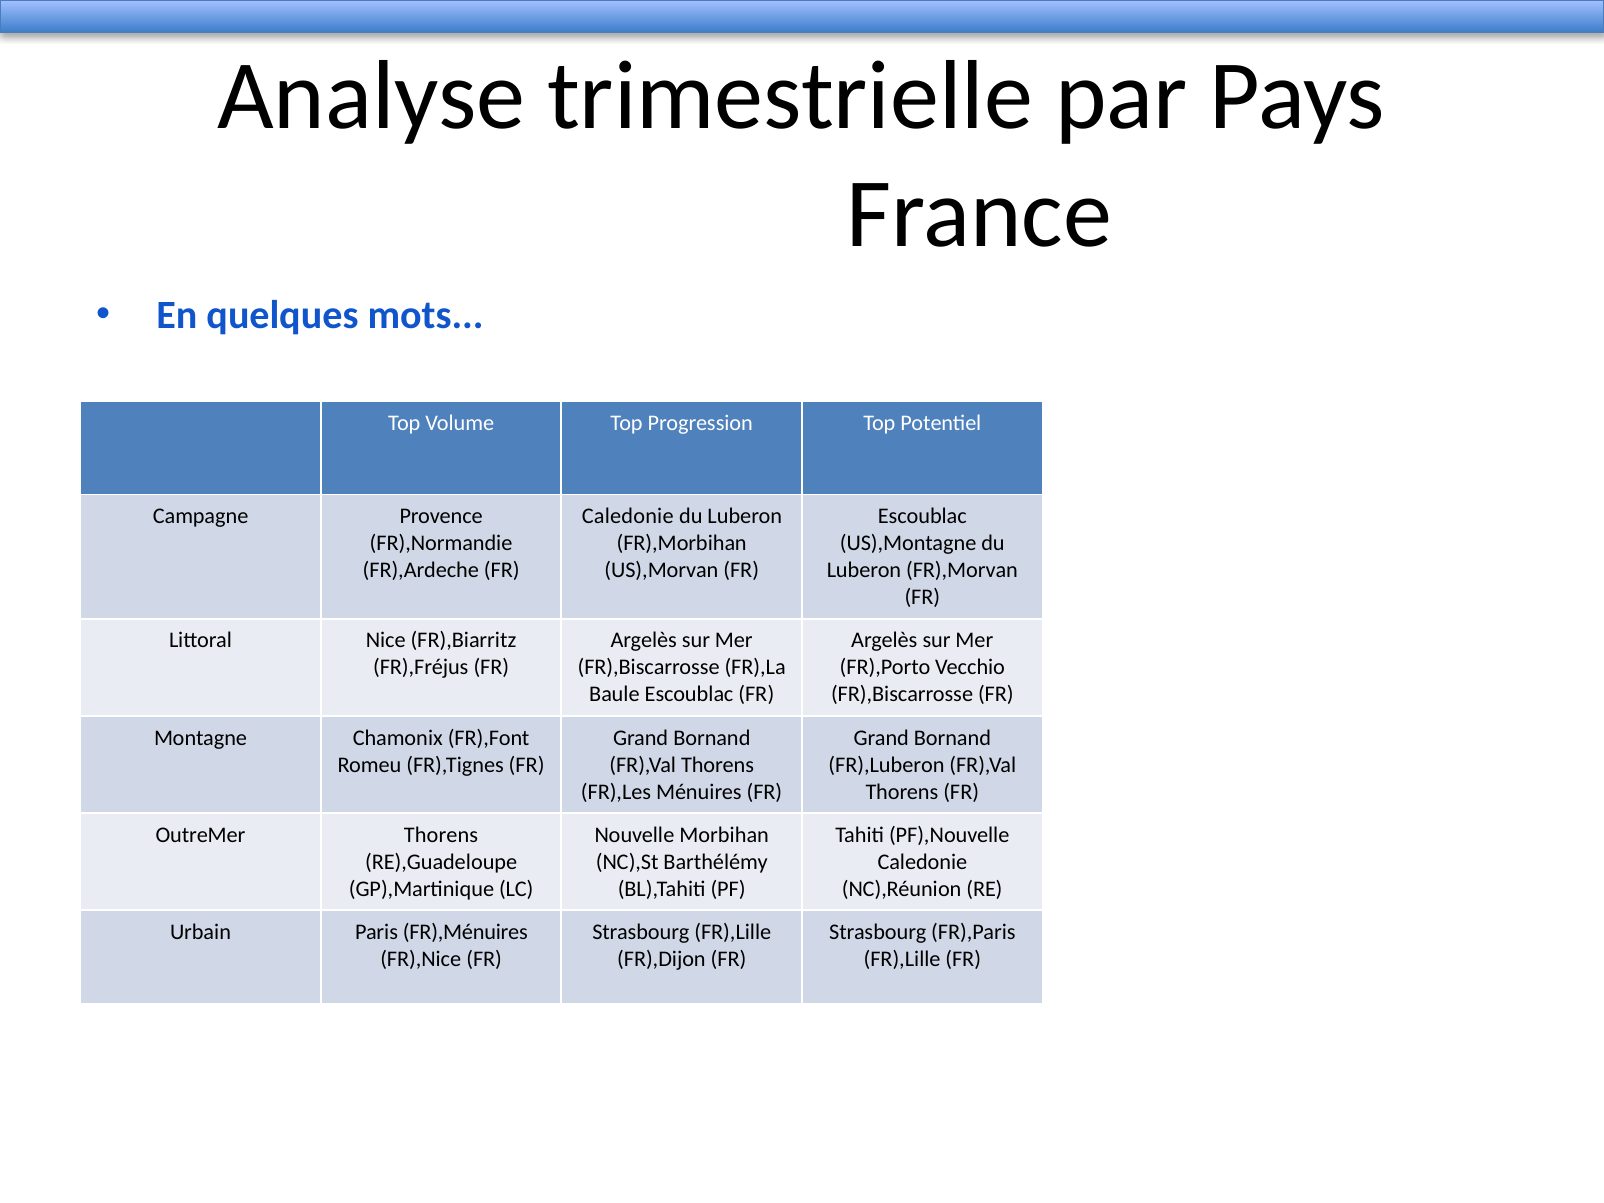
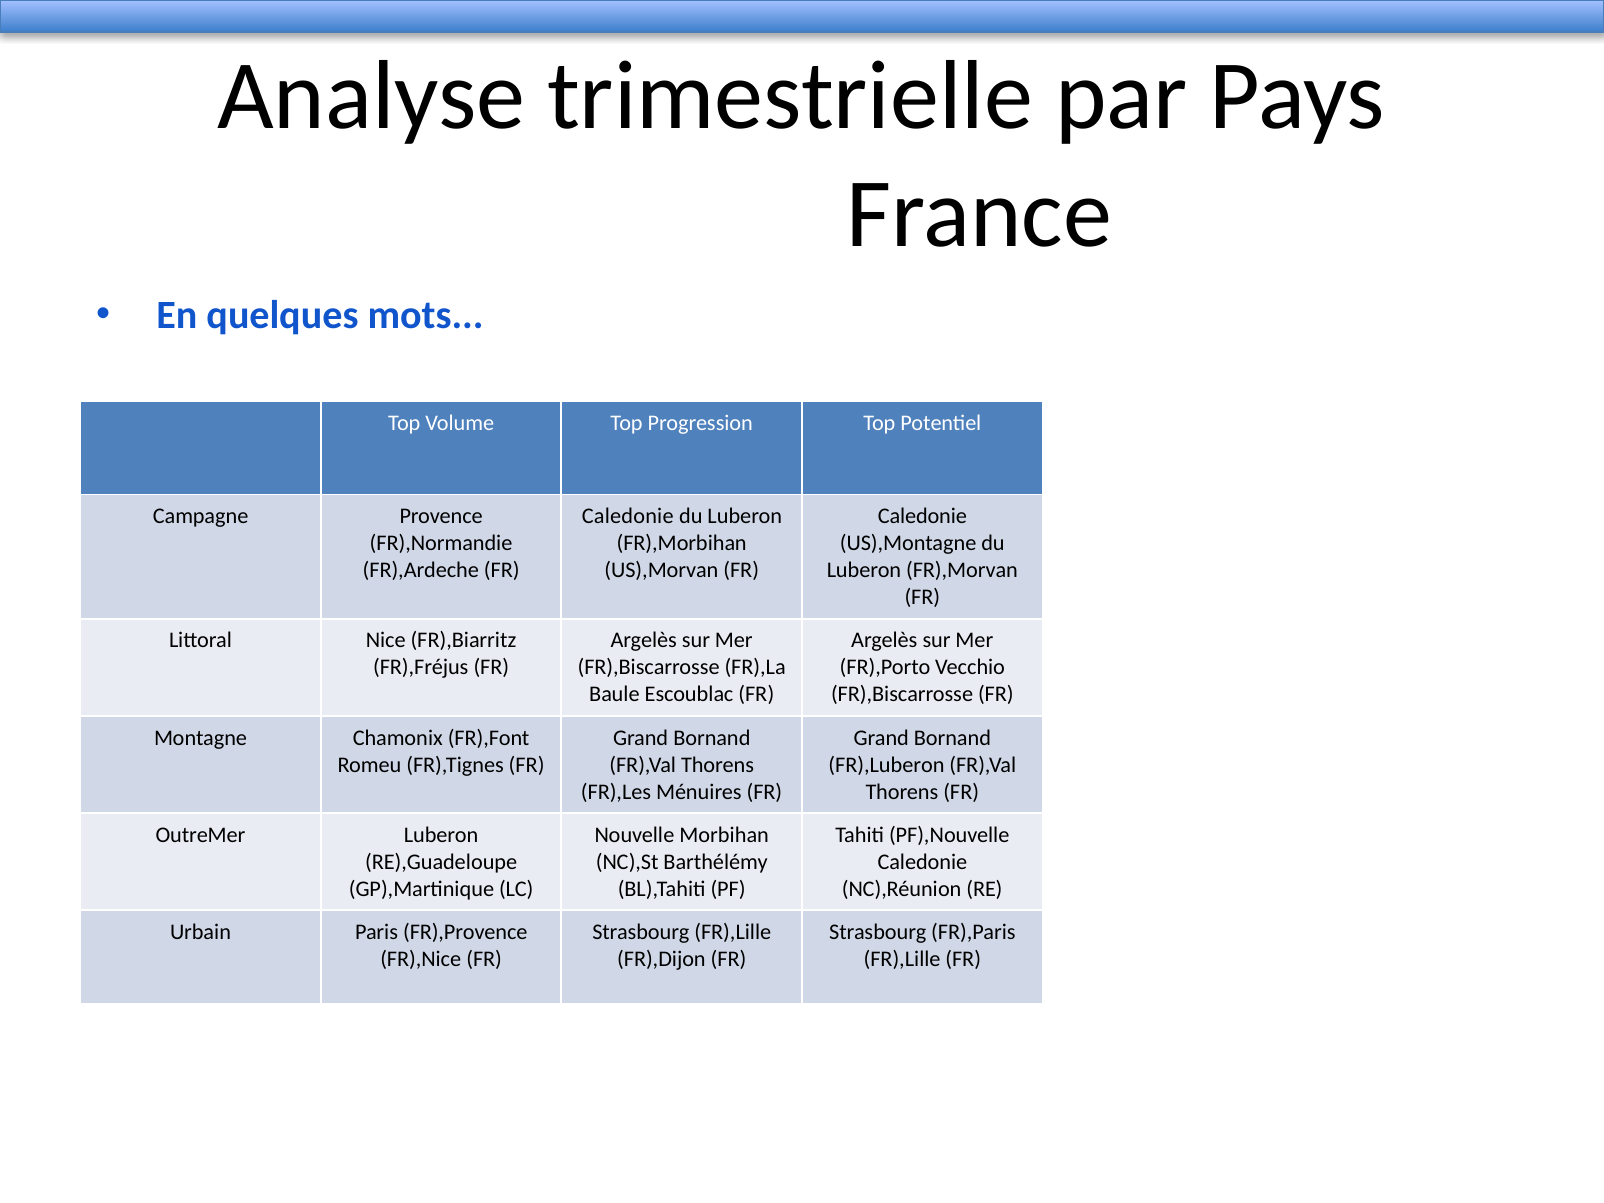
Escoublac at (922, 516): Escoublac -> Caledonie
OutreMer Thorens: Thorens -> Luberon
FR),Ménuires: FR),Ménuires -> FR),Provence
